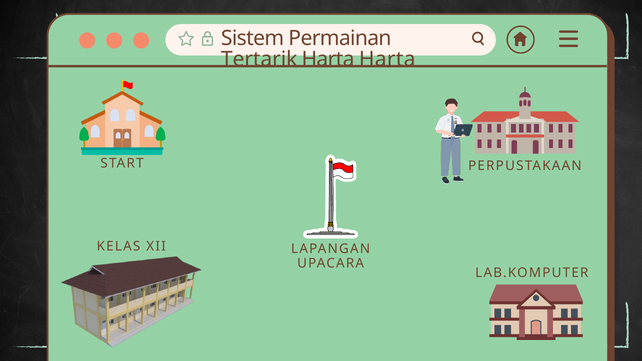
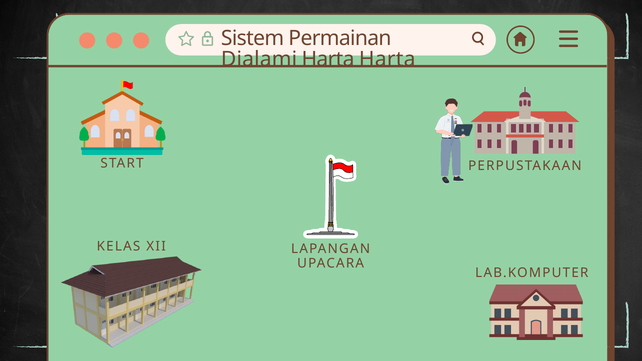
Tertarik: Tertarik -> Dialami
